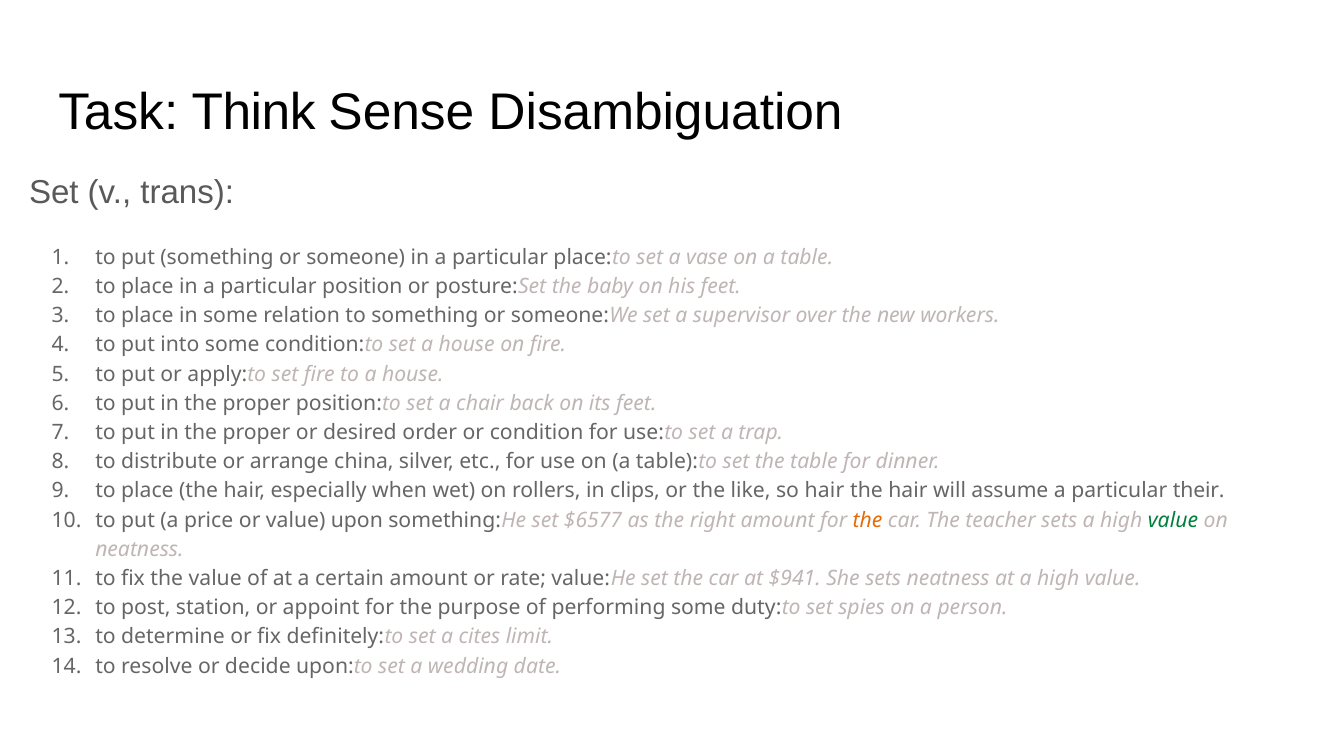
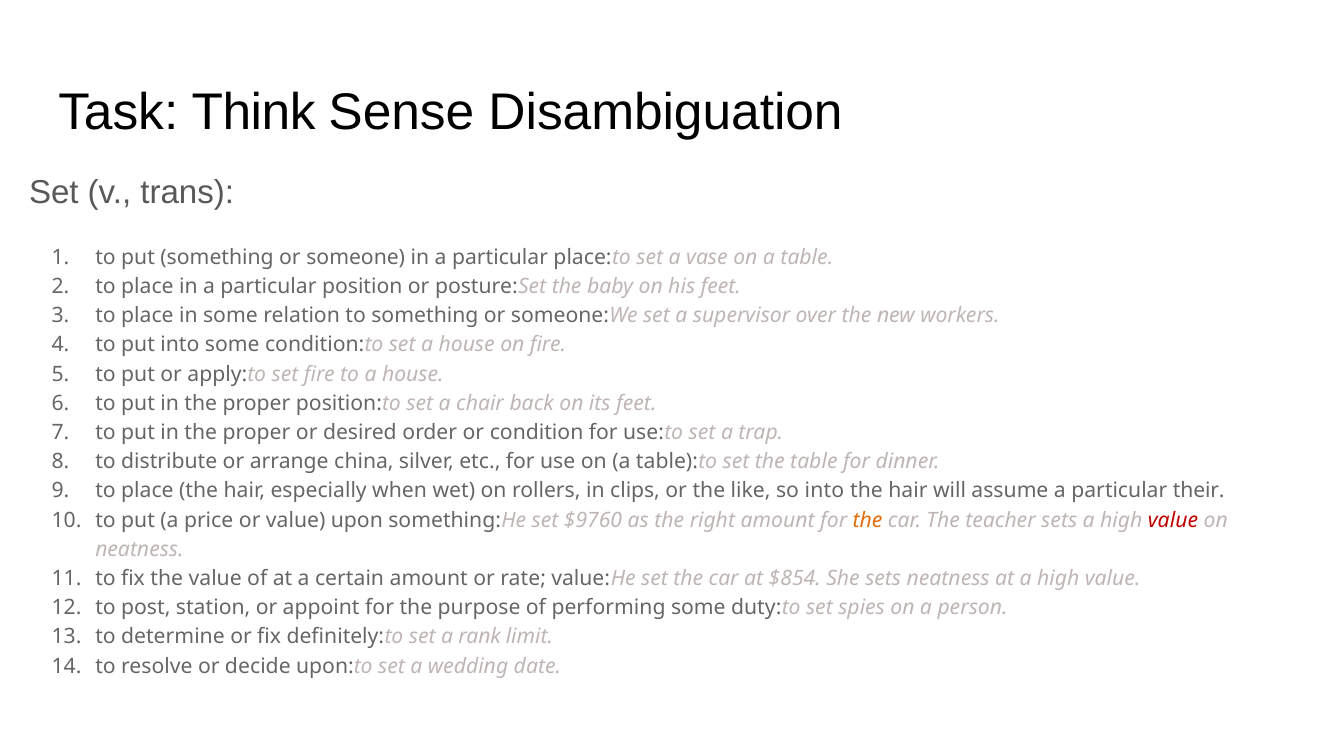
so hair: hair -> into
$6577: $6577 -> $9760
value at (1173, 520) colour: green -> red
$941: $941 -> $854
cites: cites -> rank
